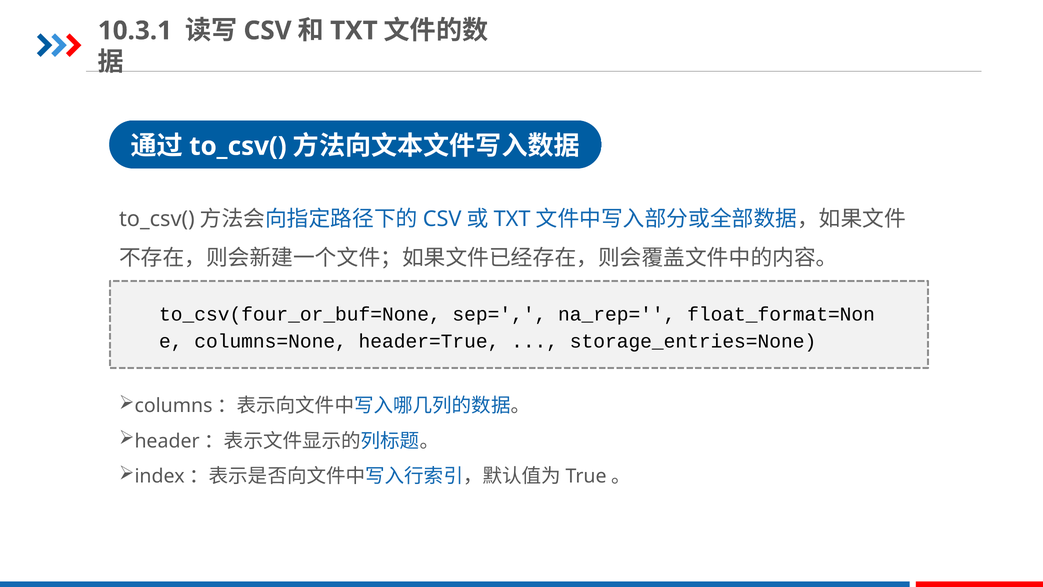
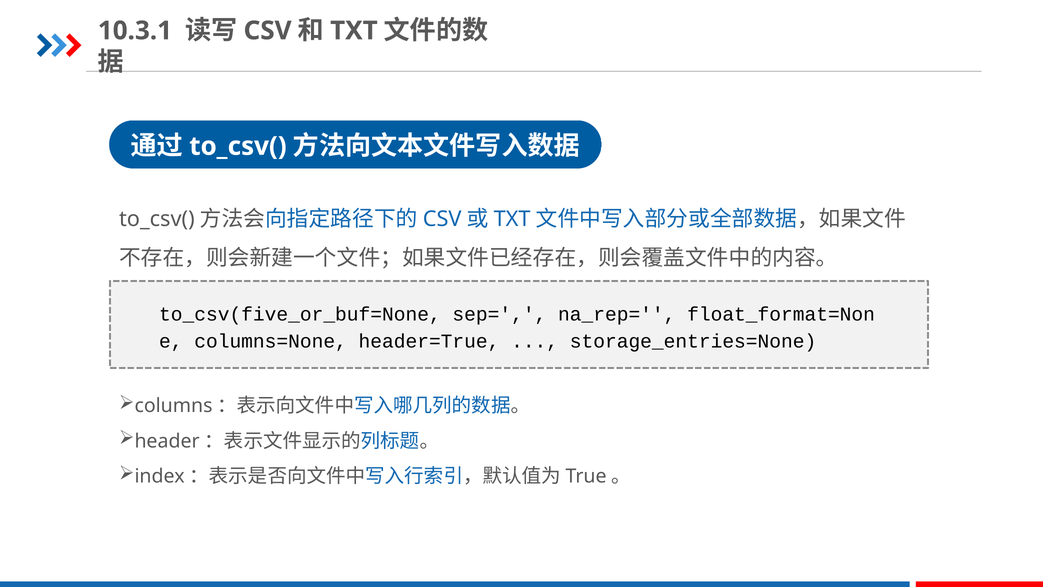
to_csv(four_or_buf=None: to_csv(four_or_buf=None -> to_csv(five_or_buf=None
